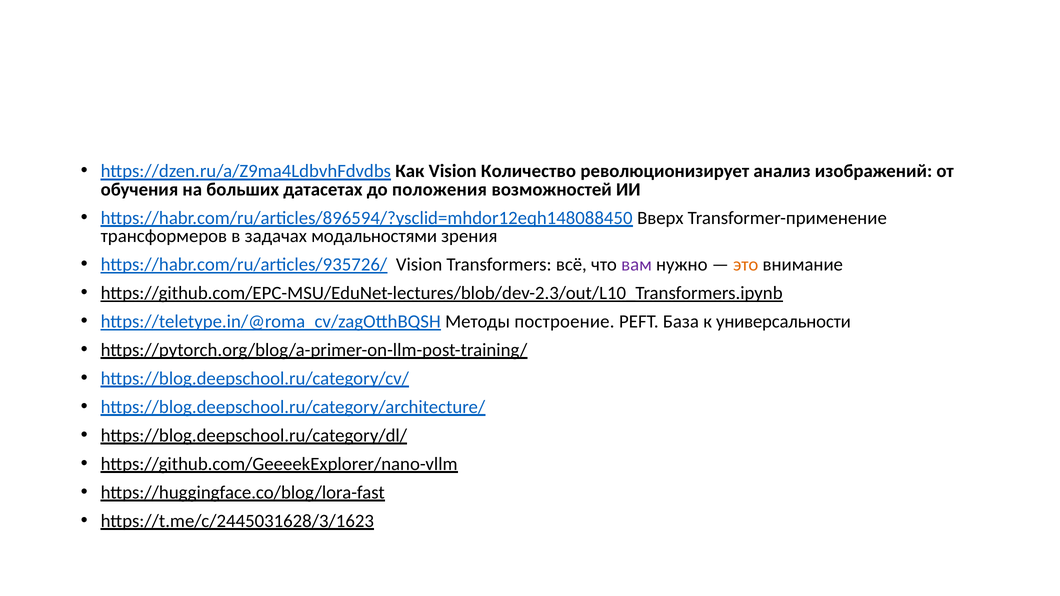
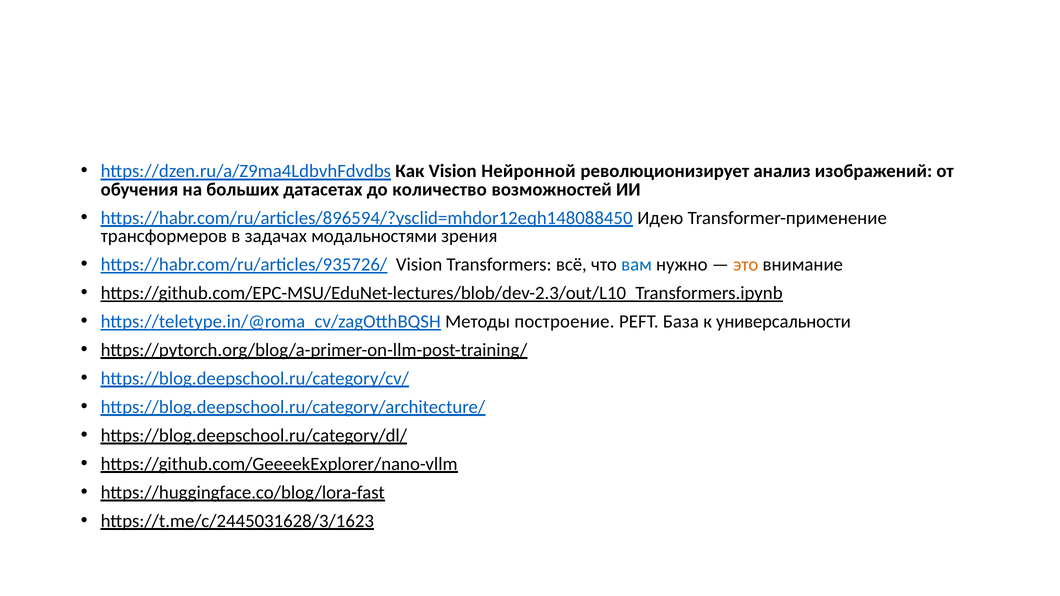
Количество: Количество -> Нейронной
положения: положения -> количество
Вверх: Вверх -> Идею
вам colour: purple -> blue
